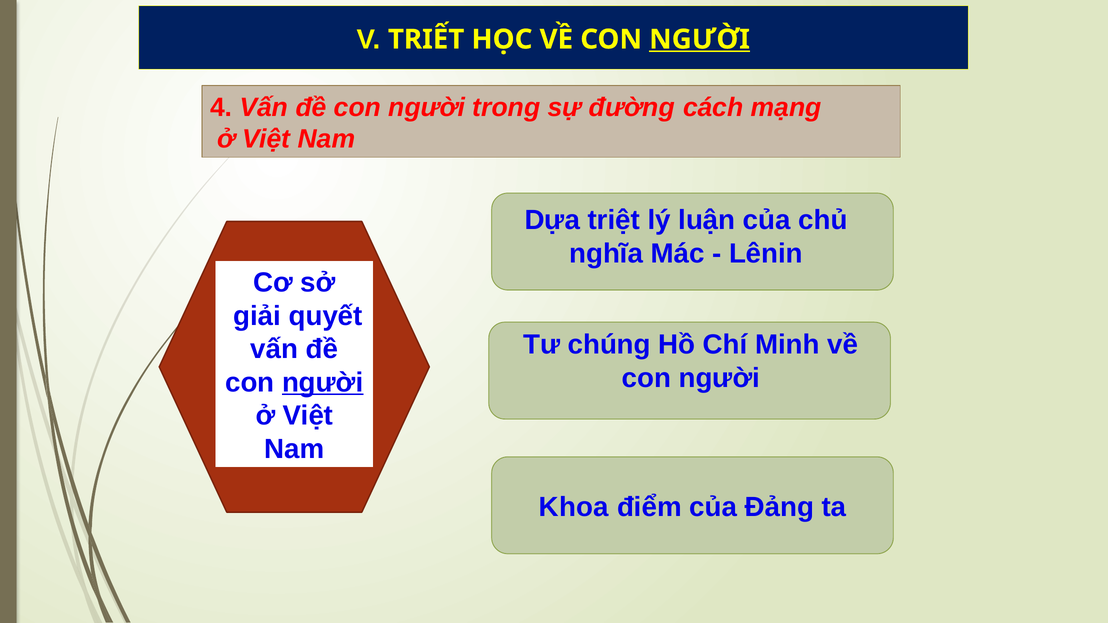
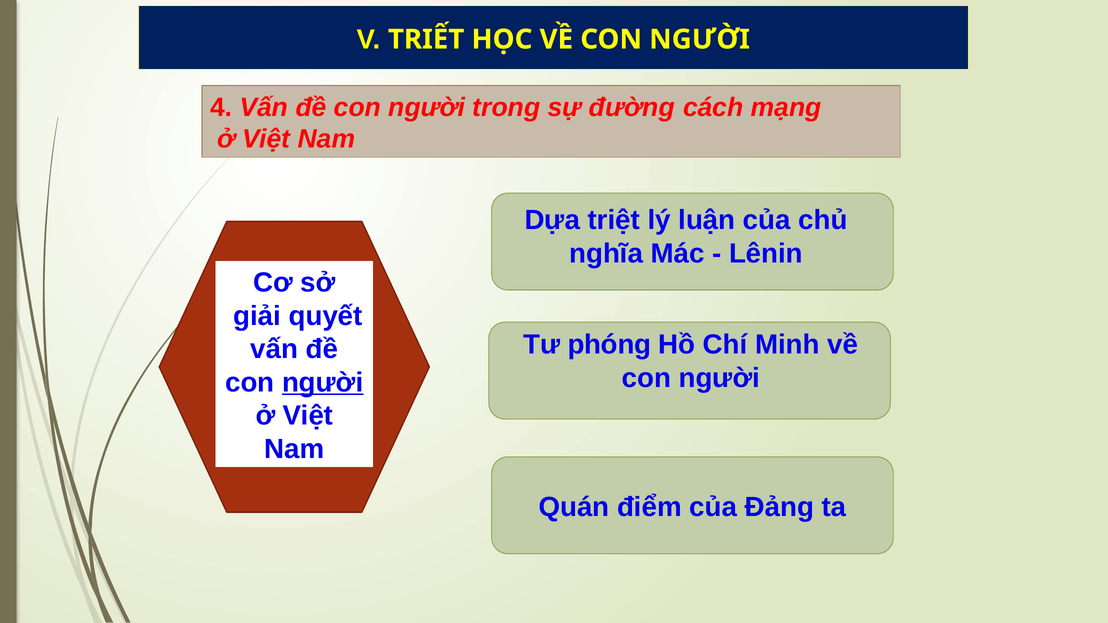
NGƯỜI at (700, 39) underline: present -> none
chúng: chúng -> phóng
Khoa: Khoa -> Quán
